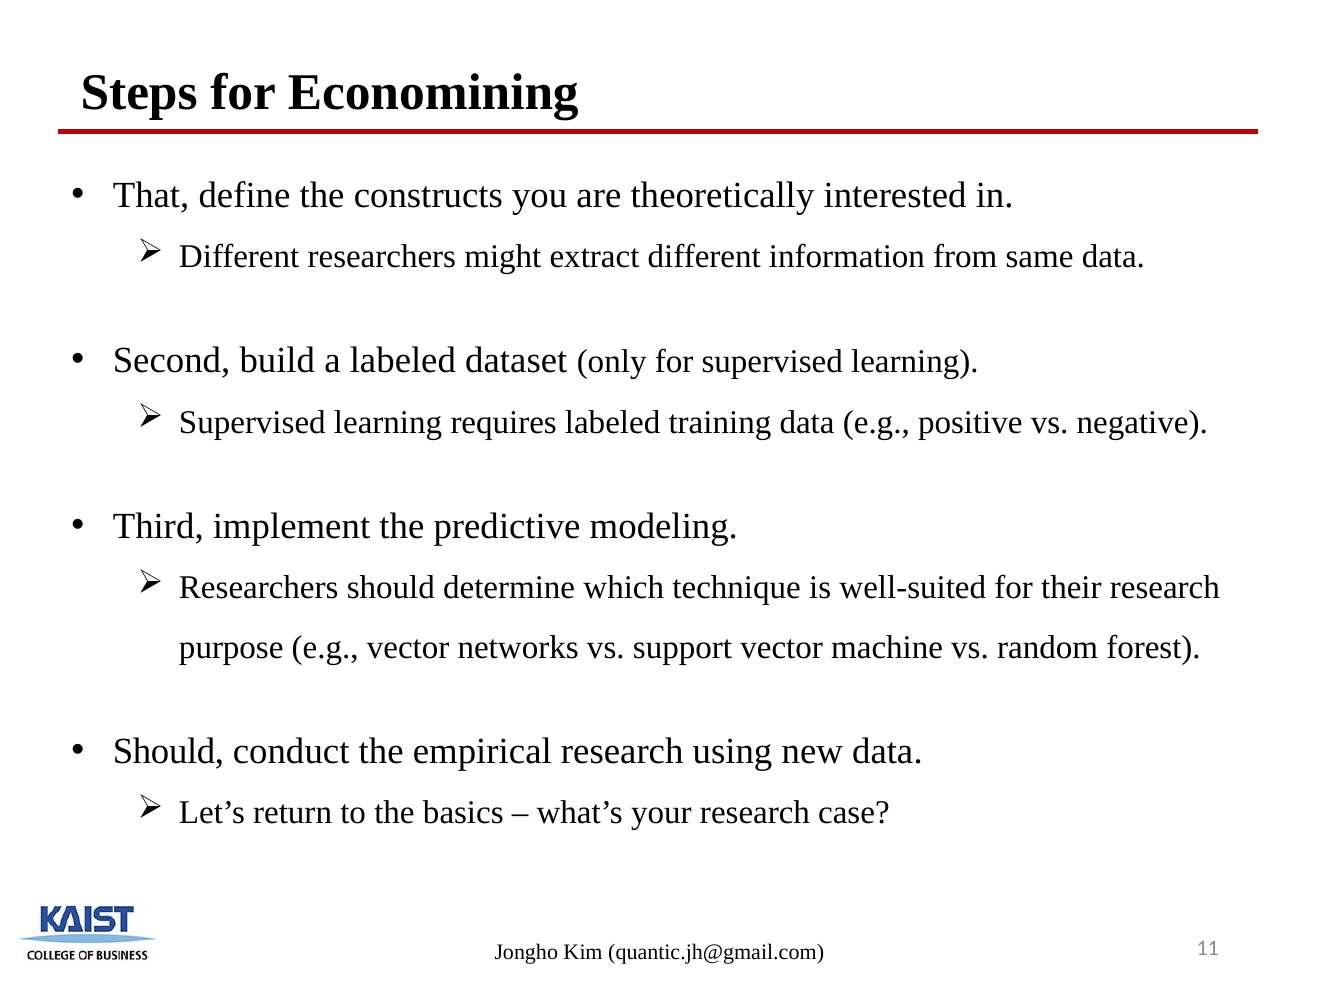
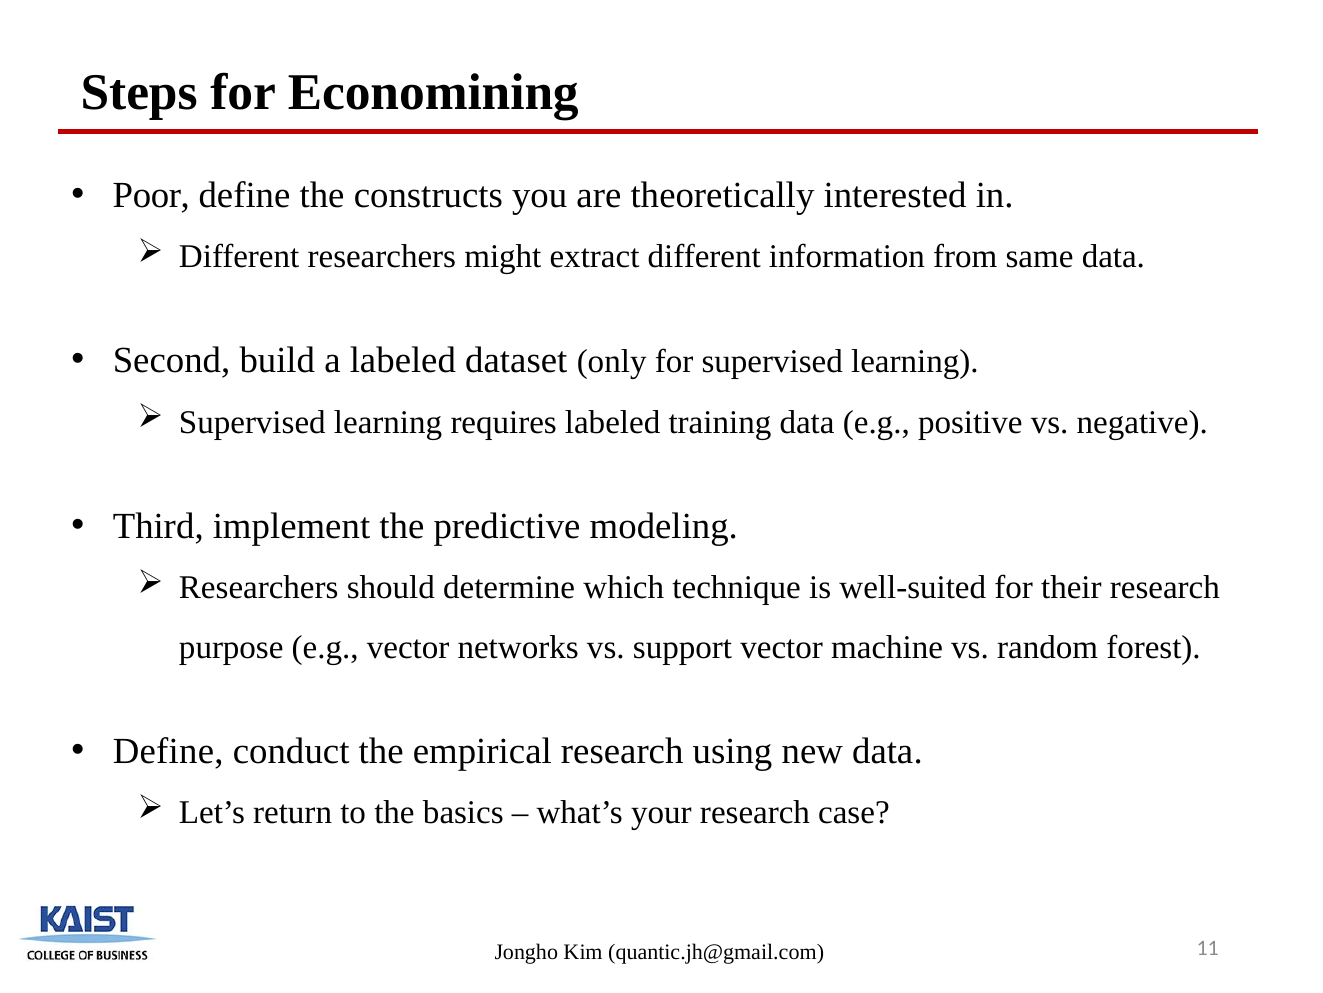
That: That -> Poor
Should at (168, 751): Should -> Define
